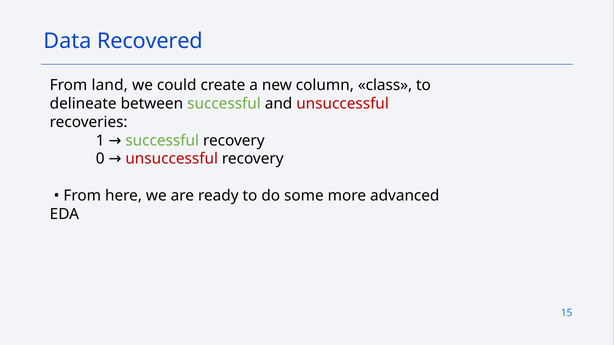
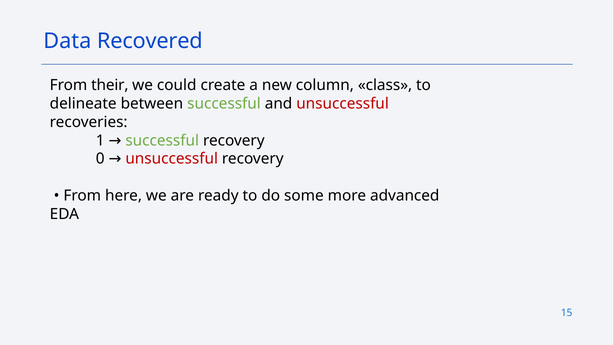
land: land -> their
